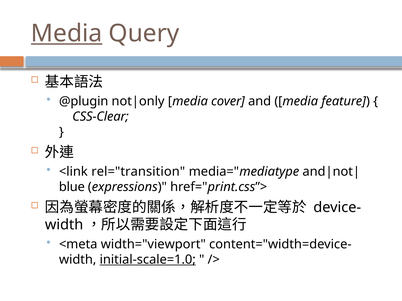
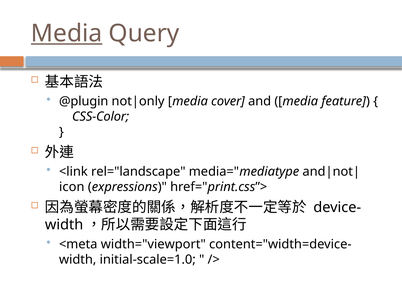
CSS-Clear: CSS-Clear -> CSS-Color
rel="transition: rel="transition -> rel="landscape
blue: blue -> icon
initial-scale=1.0 underline: present -> none
